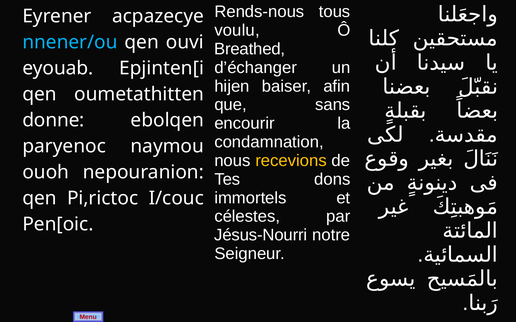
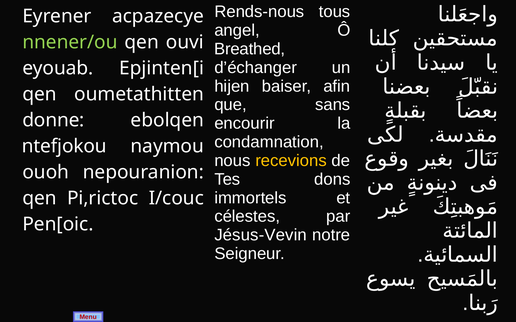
voulu: voulu -> angel
nnener/ou colour: light blue -> light green
paryenoc: paryenoc -> ntefjokou
Jésus-Nourri: Jésus-Nourri -> Jésus-Vevin
